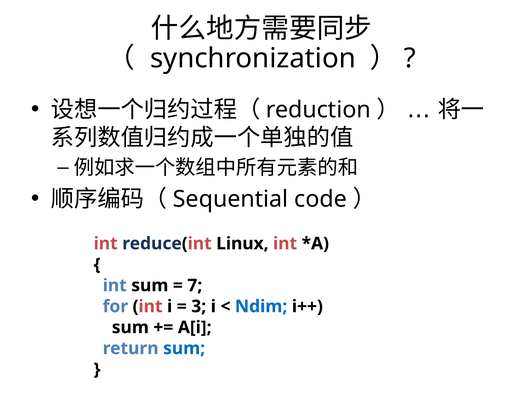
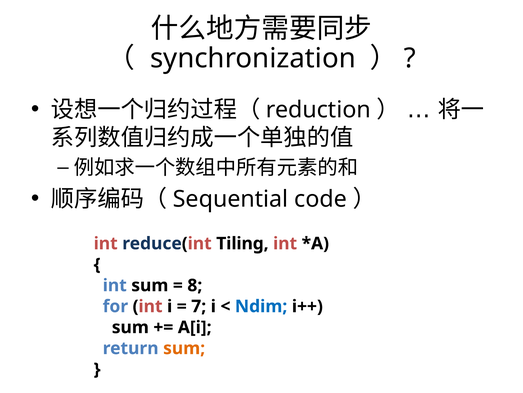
Linux: Linux -> Tiling
7: 7 -> 8
3: 3 -> 7
sum at (184, 348) colour: blue -> orange
